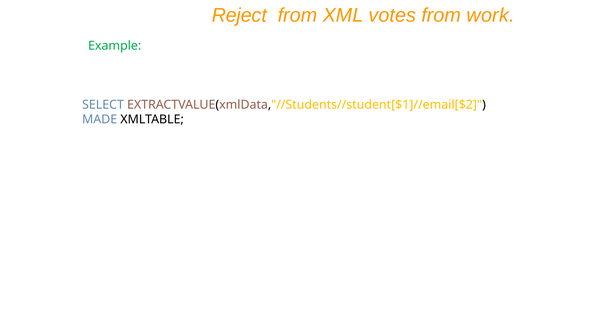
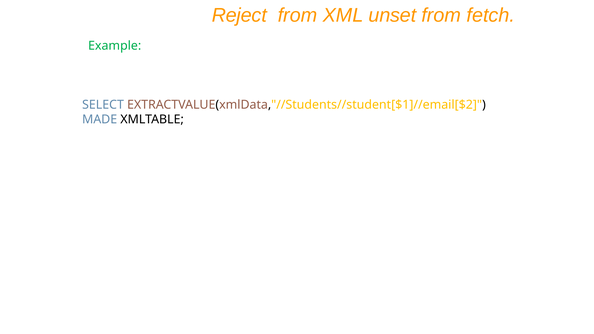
votes: votes -> unset
work: work -> fetch
